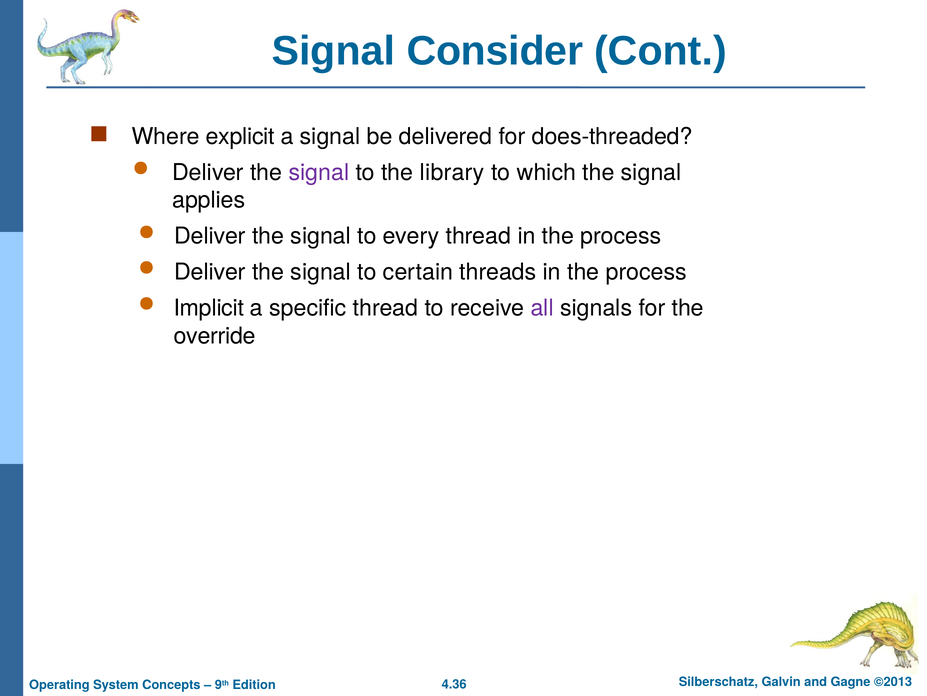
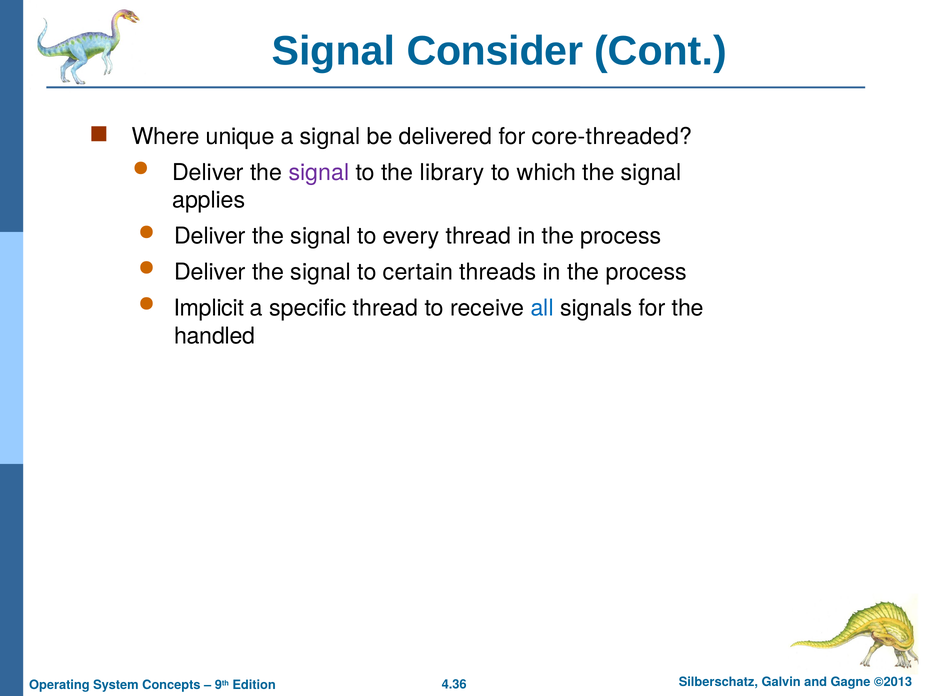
explicit: explicit -> unique
does-threaded: does-threaded -> core-threaded
all colour: purple -> blue
override: override -> handled
